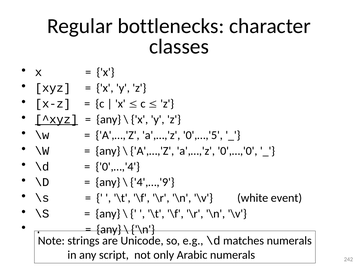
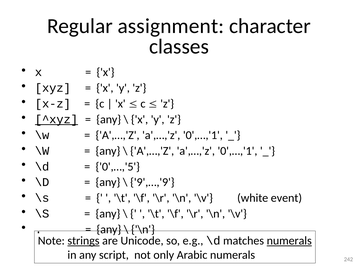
bottlenecks: bottlenecks -> assignment
0',…,'5 at (203, 135): 0',…,'5 -> 0',…,'1
0',…,'0 at (237, 151): 0',…,'0 -> 0',…,'1
0',…,'4: 0',…,'4 -> 0',…,'5
4',…,'9: 4',…,'9 -> 9',…,'9
strings underline: none -> present
numerals at (289, 241) underline: none -> present
